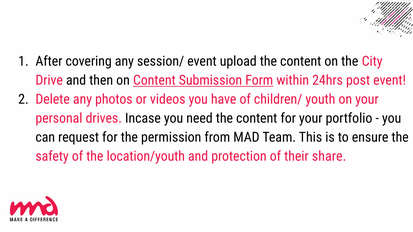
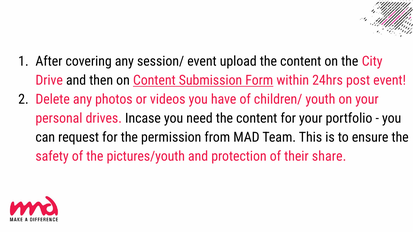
location/youth: location/youth -> pictures/youth
